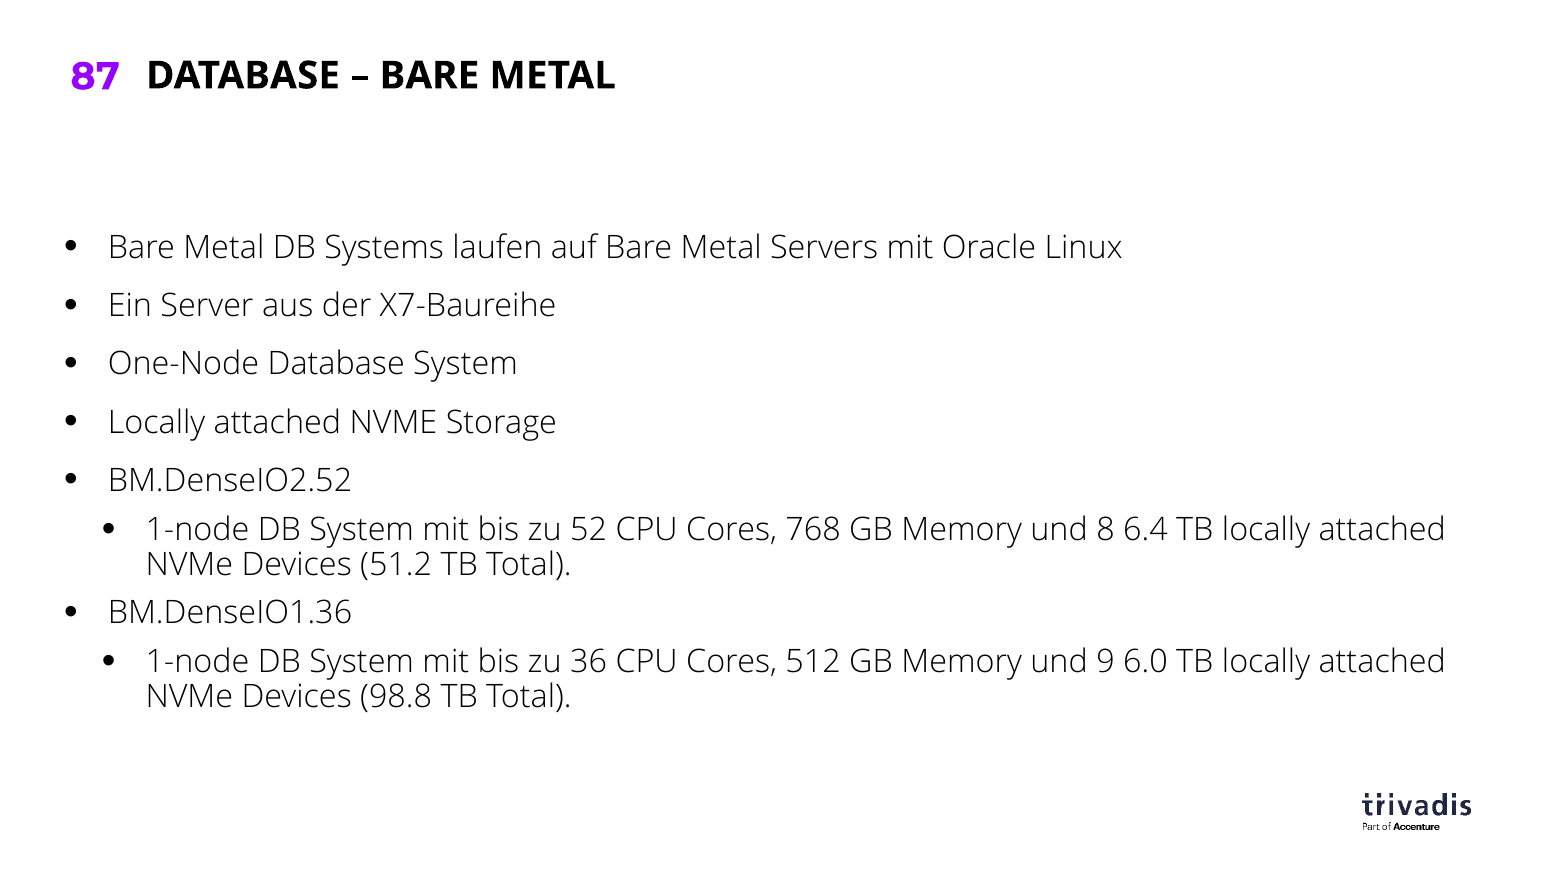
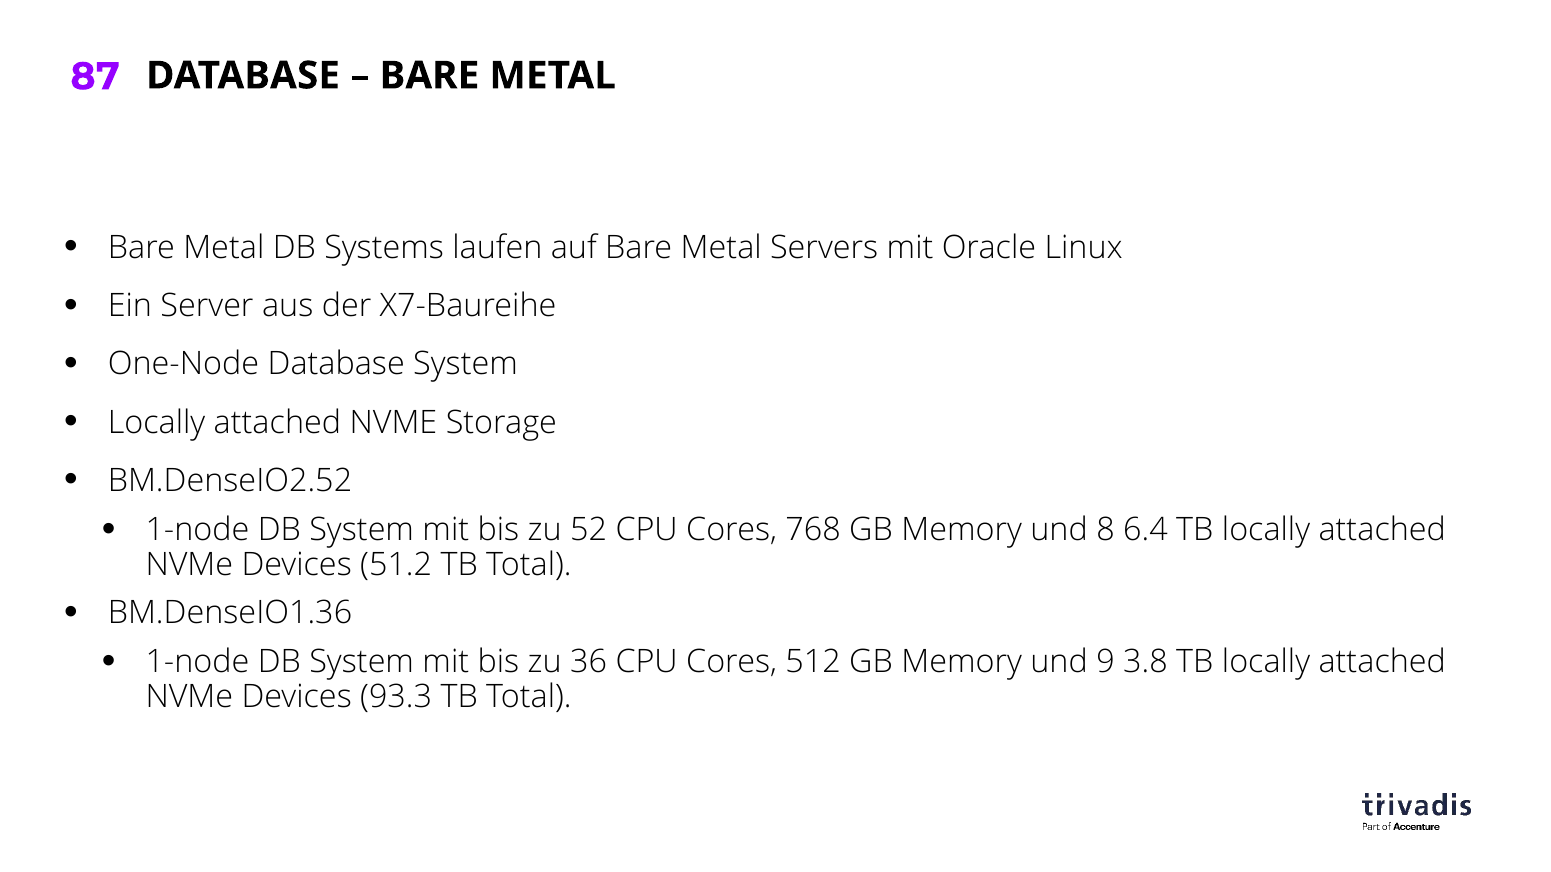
6.0: 6.0 -> 3.8
98.8: 98.8 -> 93.3
